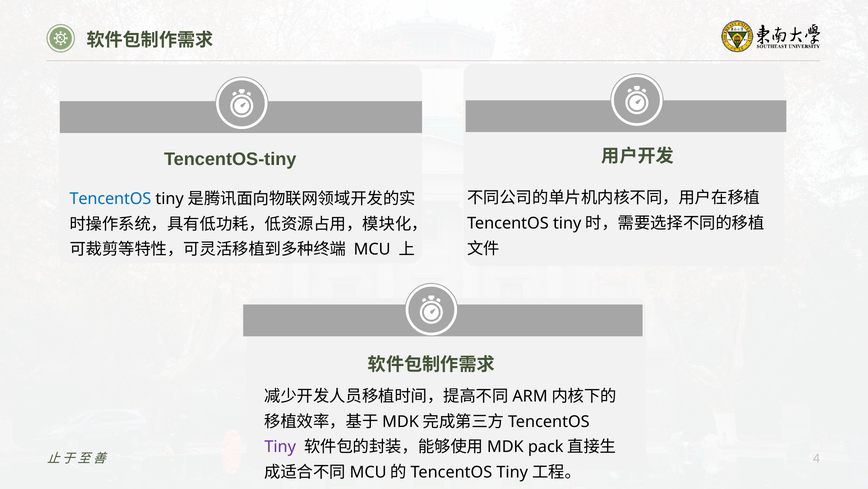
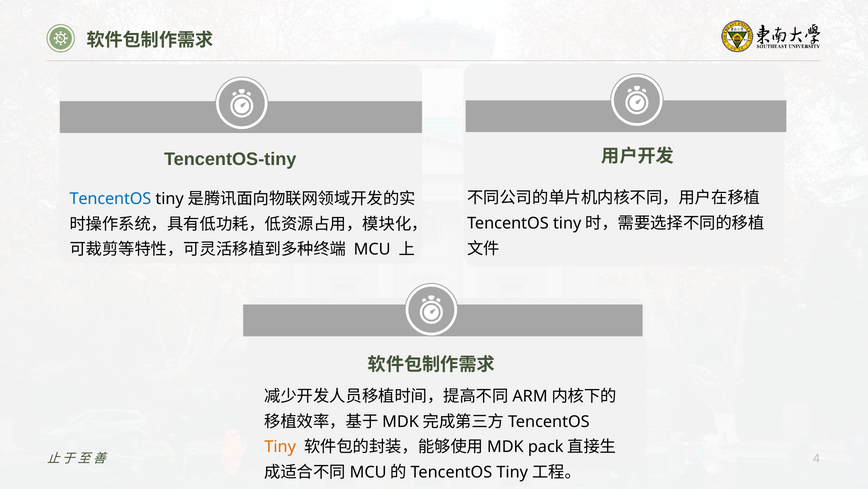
Tiny colour: purple -> orange
